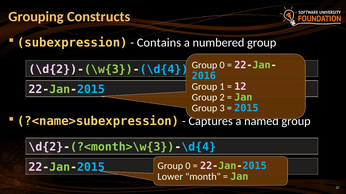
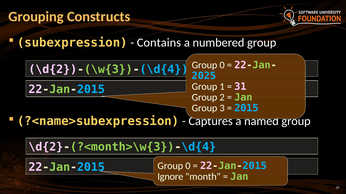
2016: 2016 -> 2025
12: 12 -> 31
Lower: Lower -> Ignore
